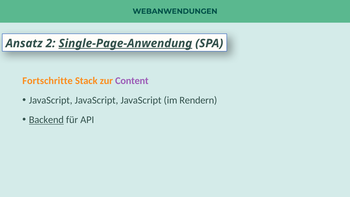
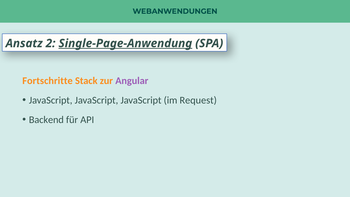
Content: Content -> Angular
Rendern: Rendern -> Request
Backend underline: present -> none
